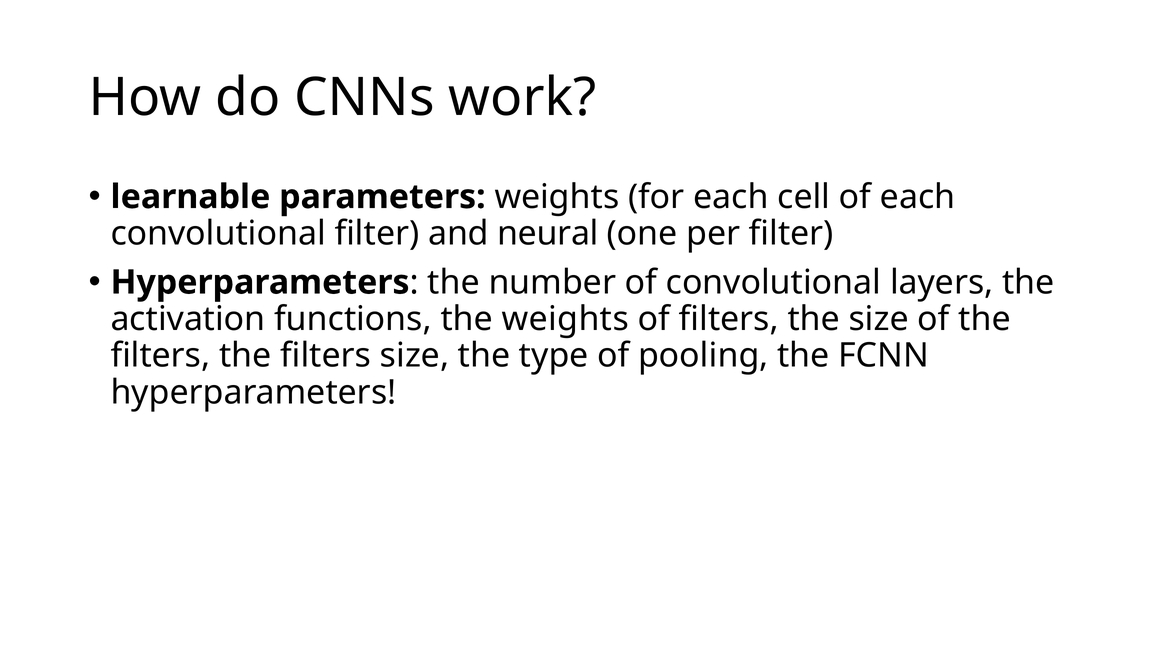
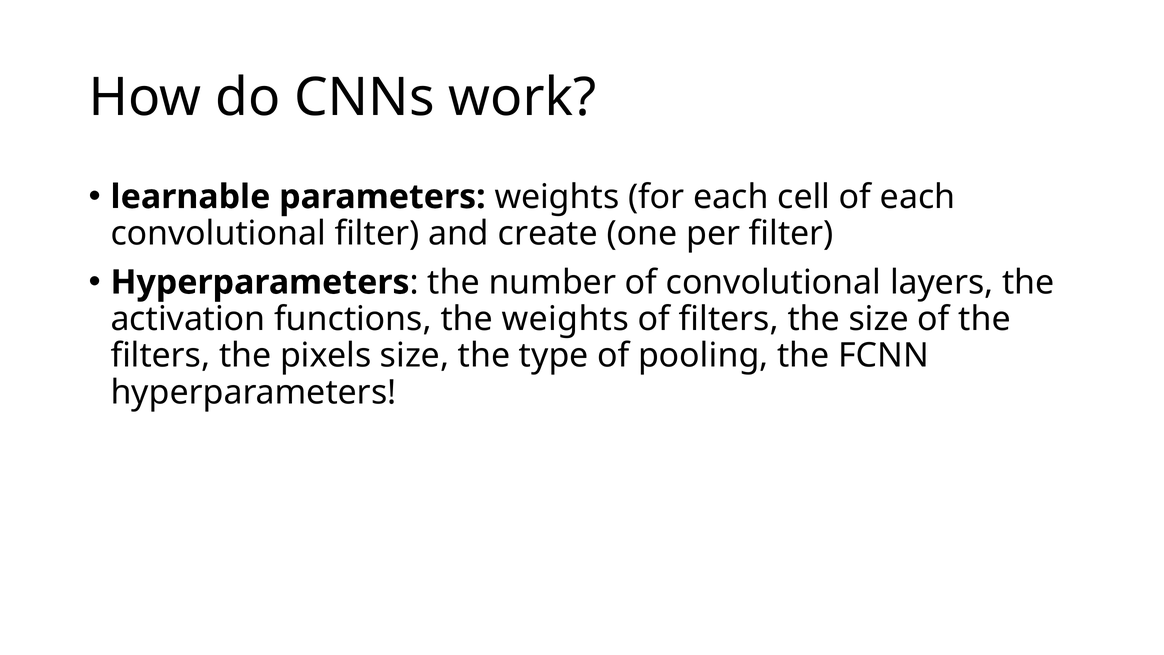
neural: neural -> create
filters the filters: filters -> pixels
